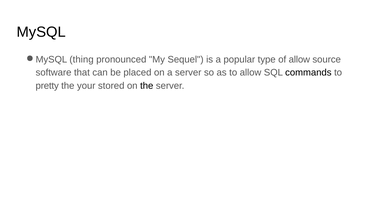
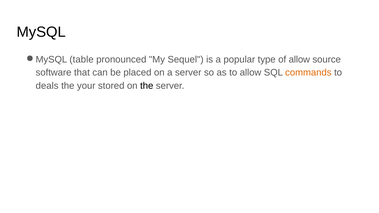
thing: thing -> table
commands colour: black -> orange
pretty: pretty -> deals
